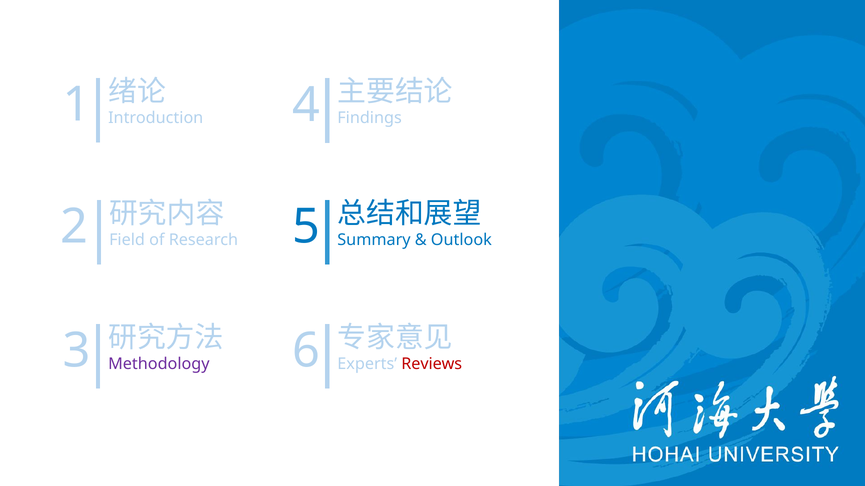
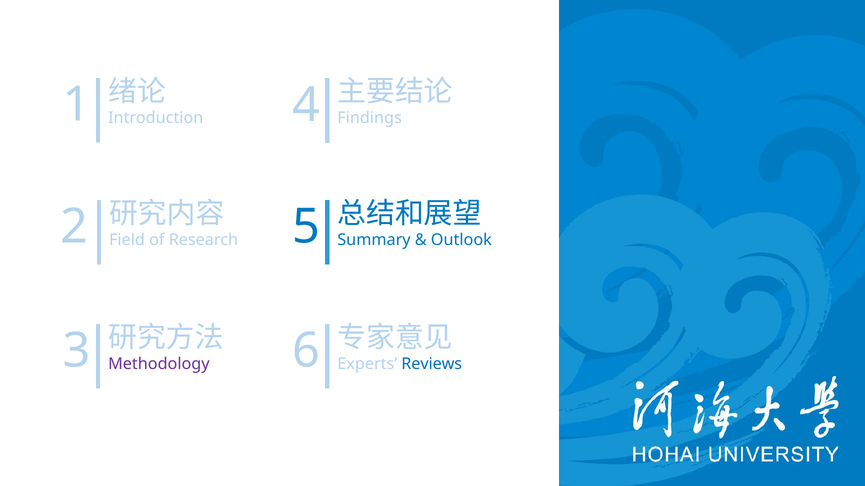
Reviews colour: red -> blue
